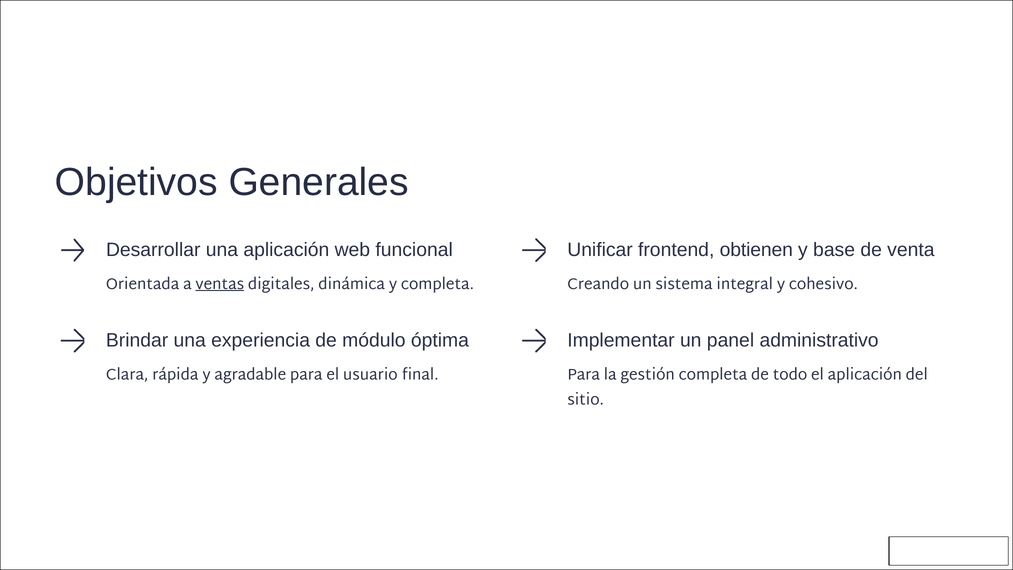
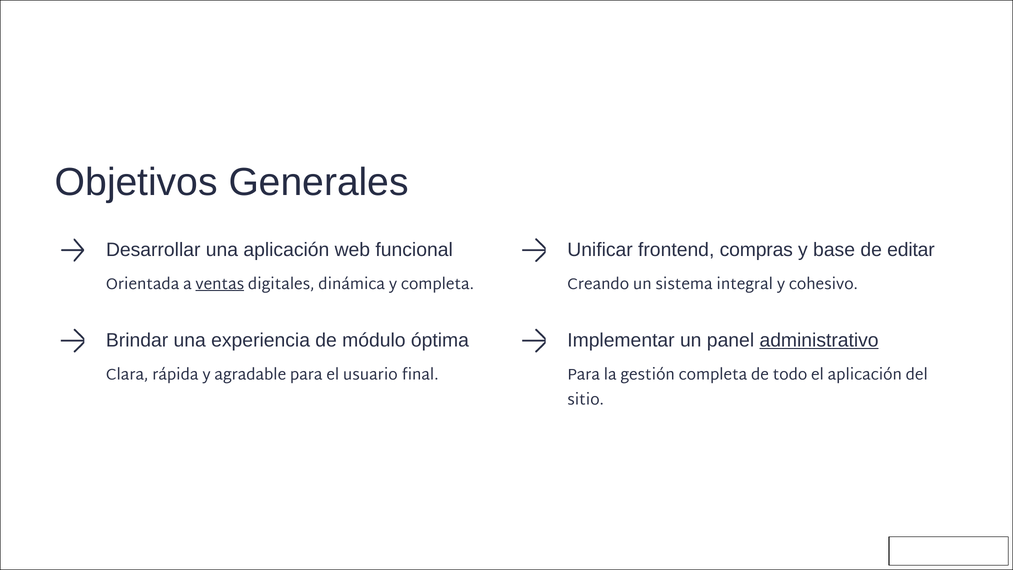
obtienen: obtienen -> compras
venta: venta -> editar
administrativo underline: none -> present
